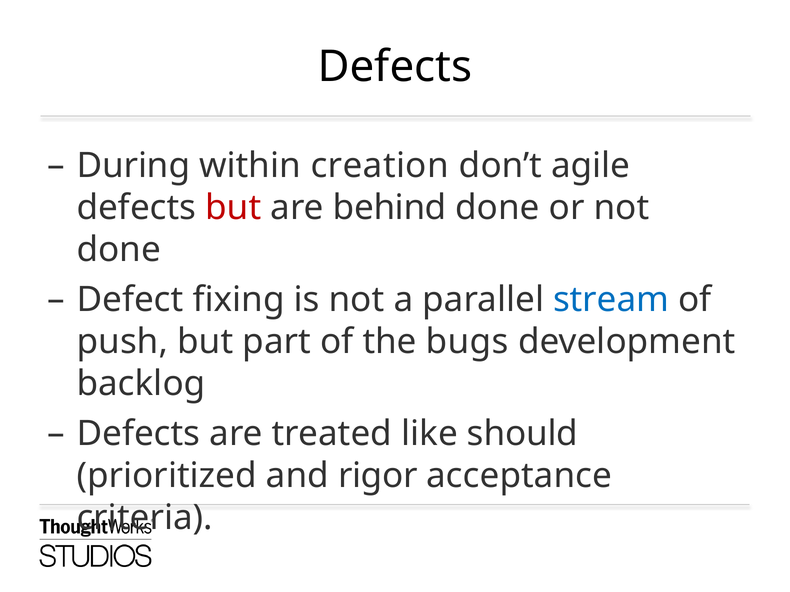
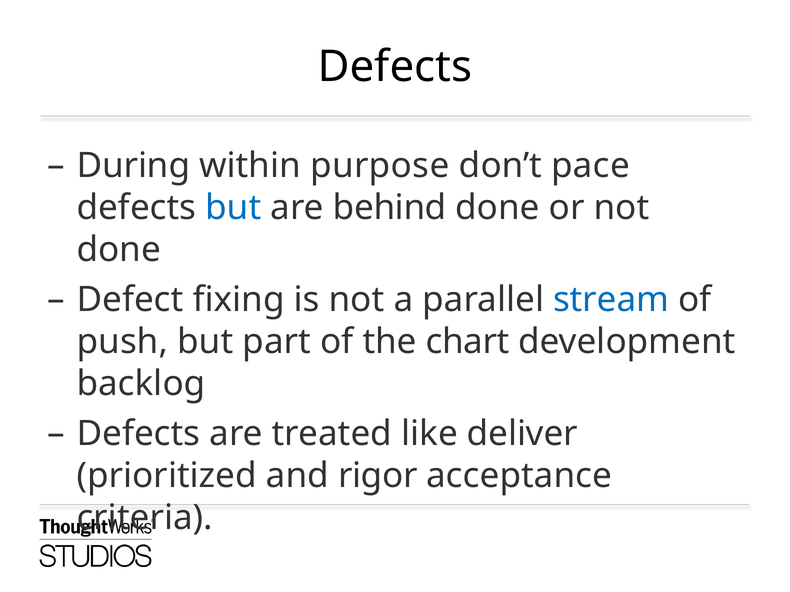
creation: creation -> purpose
agile: agile -> pace
but at (233, 208) colour: red -> blue
bugs: bugs -> chart
should: should -> deliver
